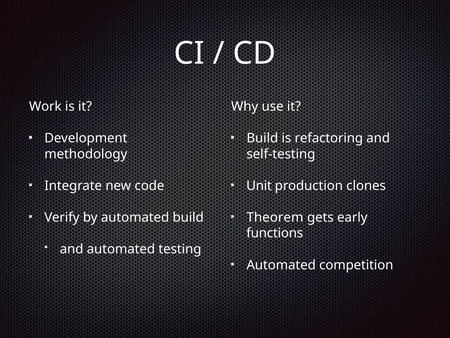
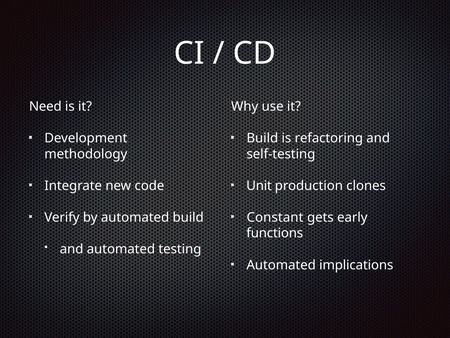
Work: Work -> Need
Theorem: Theorem -> Constant
competition: competition -> implications
